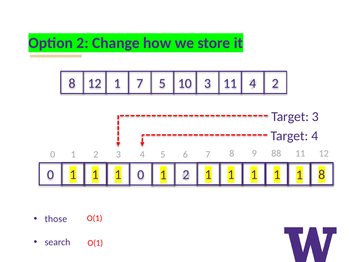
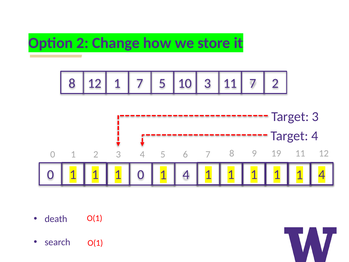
11 4: 4 -> 7
88: 88 -> 19
1 8: 8 -> 4
0 2: 2 -> 4
those: those -> death
